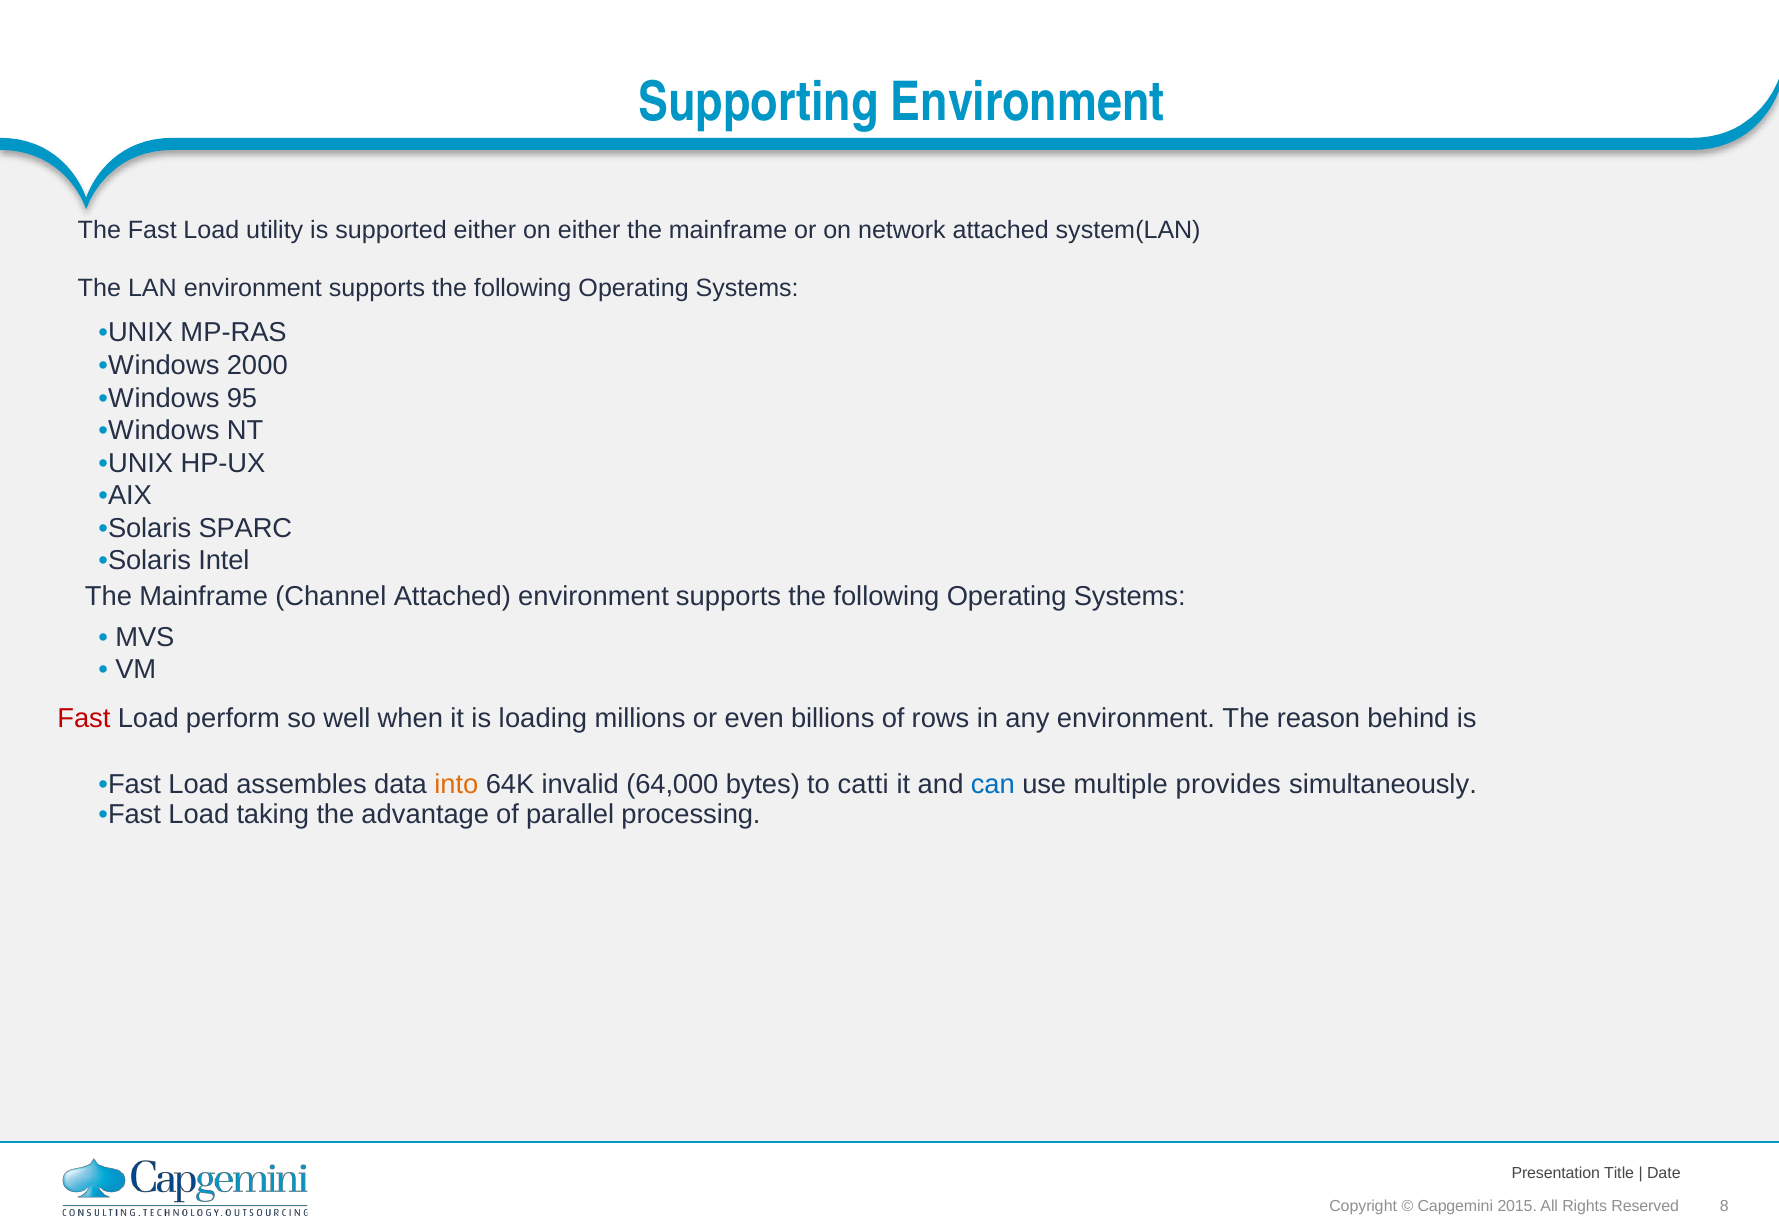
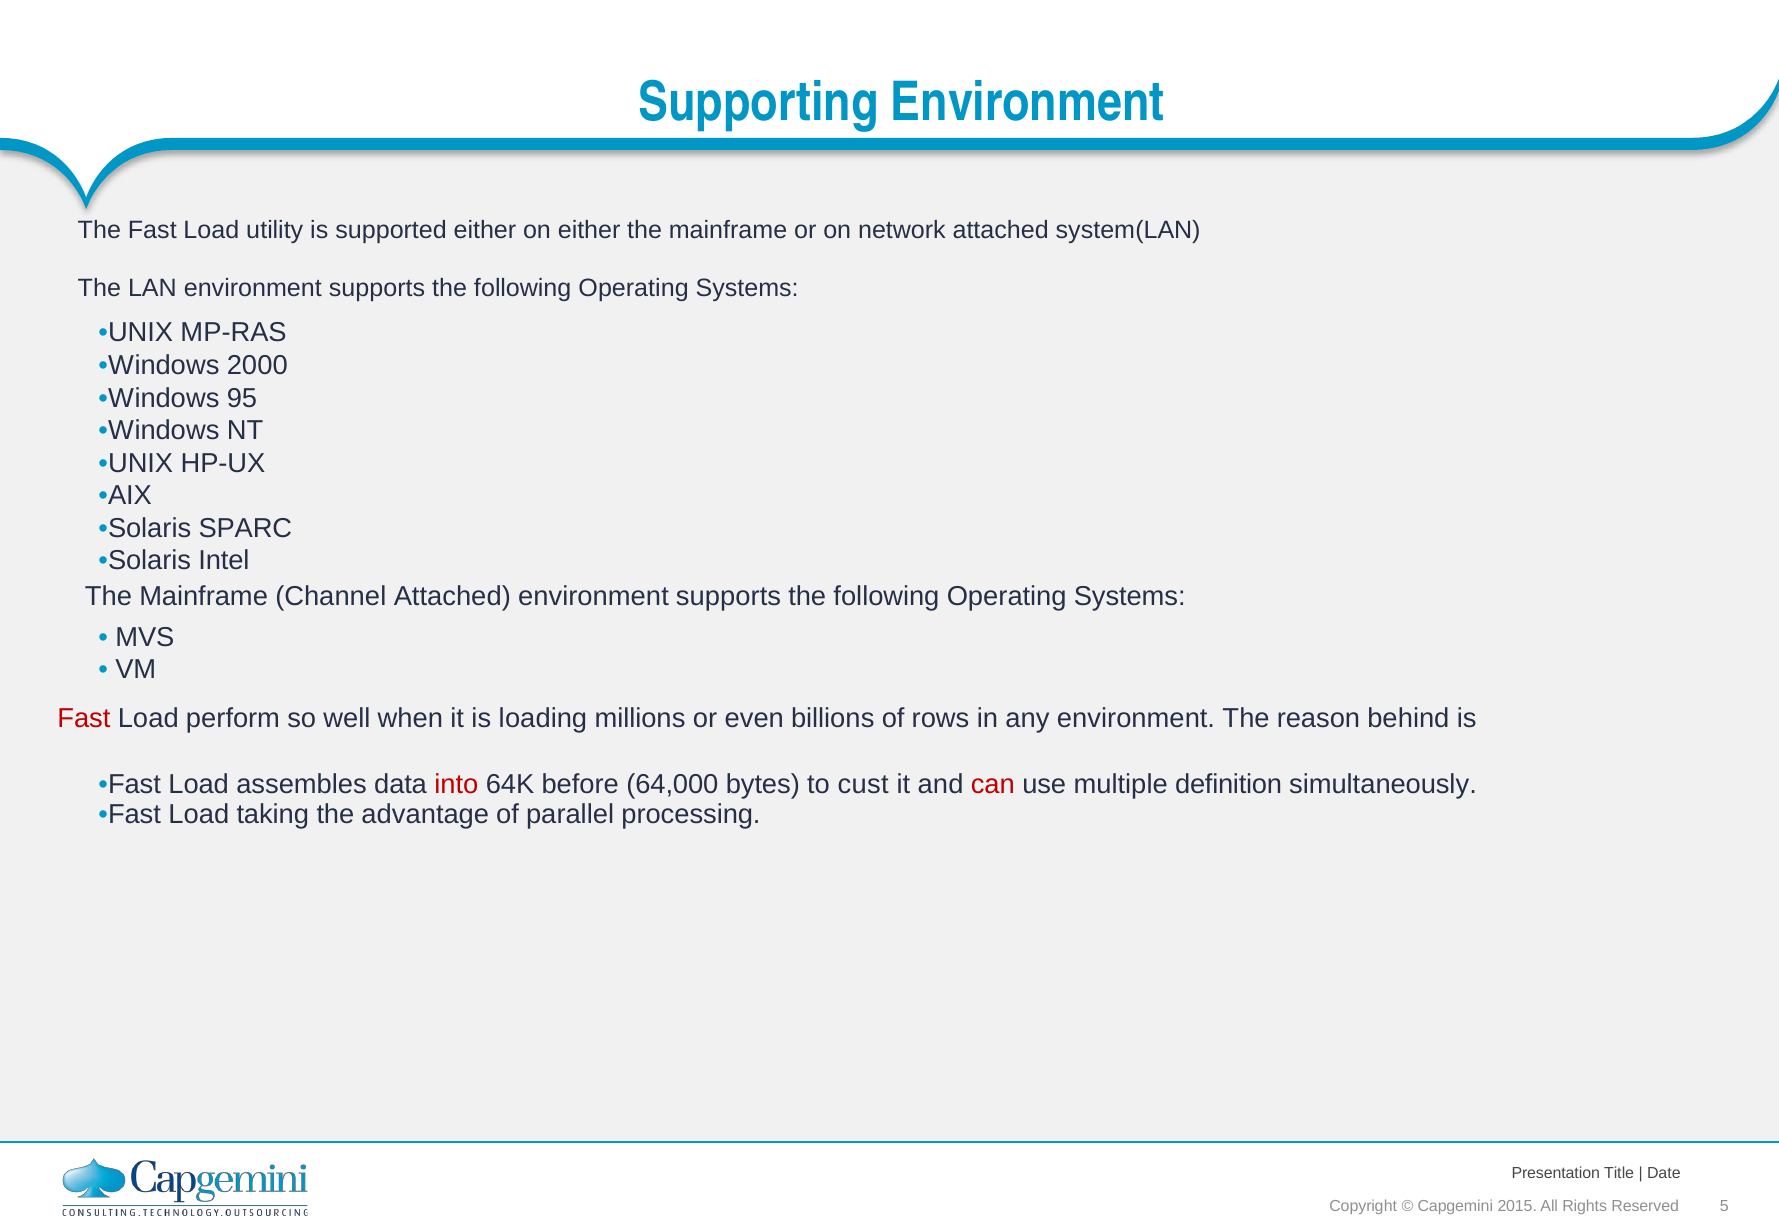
into colour: orange -> red
invalid: invalid -> before
catti: catti -> cust
can colour: blue -> red
provides: provides -> definition
8: 8 -> 5
